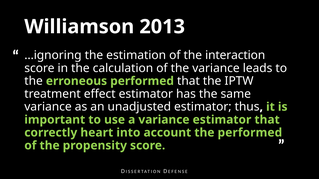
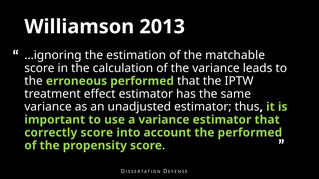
interaction: interaction -> matchable
correctly heart: heart -> score
